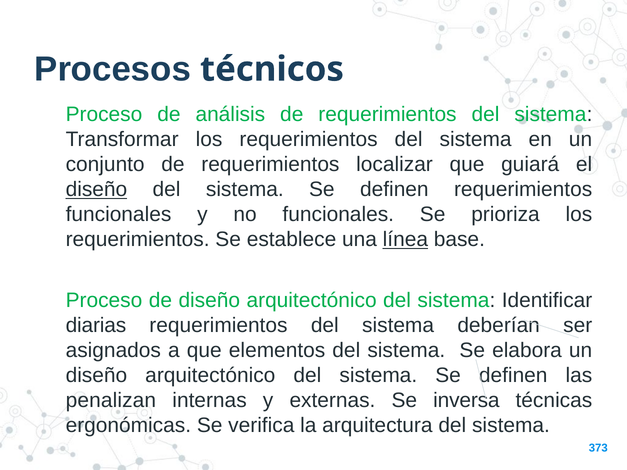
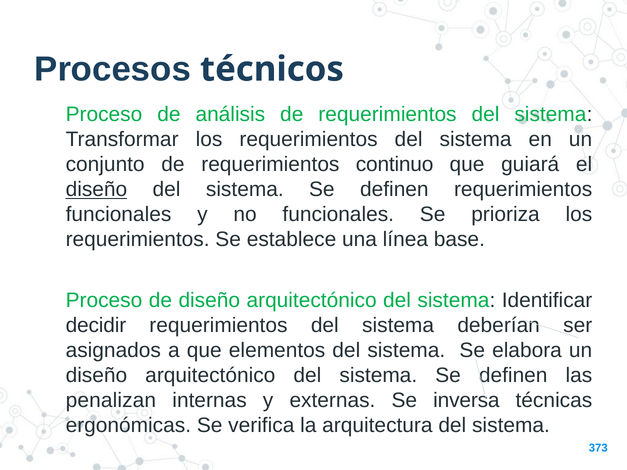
localizar: localizar -> continuo
línea underline: present -> none
diarias: diarias -> decidir
